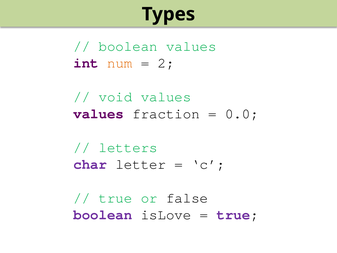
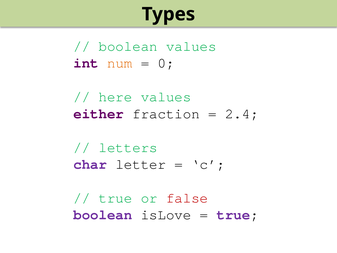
2: 2 -> 0
void: void -> here
values at (99, 114): values -> either
0.0: 0.0 -> 2.4
false colour: black -> red
